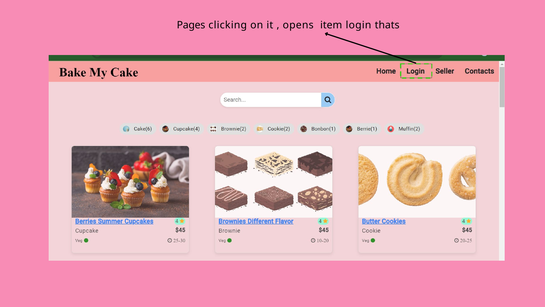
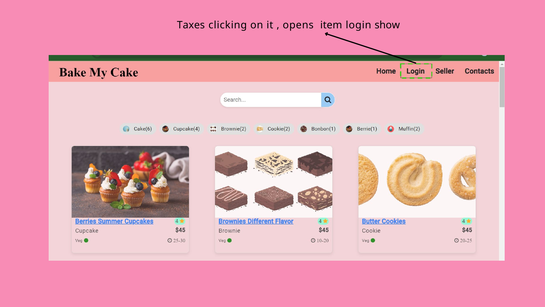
Pages: Pages -> Taxes
thats: thats -> show
